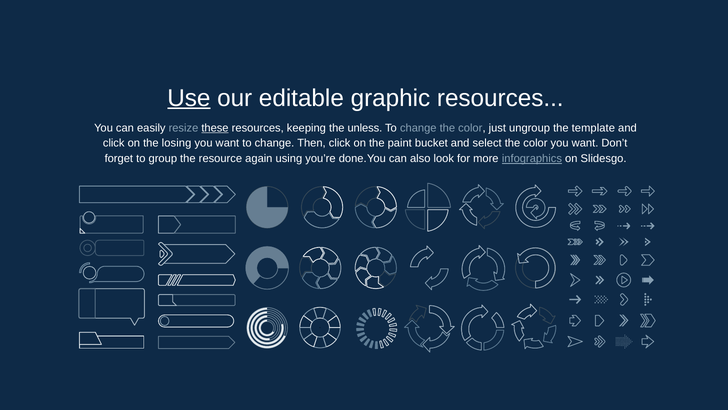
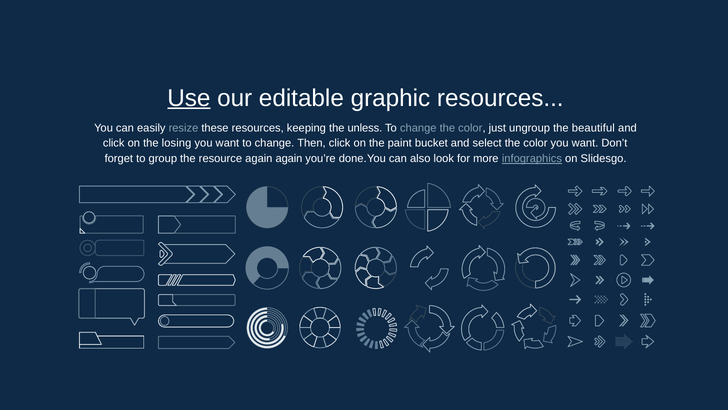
these underline: present -> none
template: template -> beautiful
again using: using -> again
